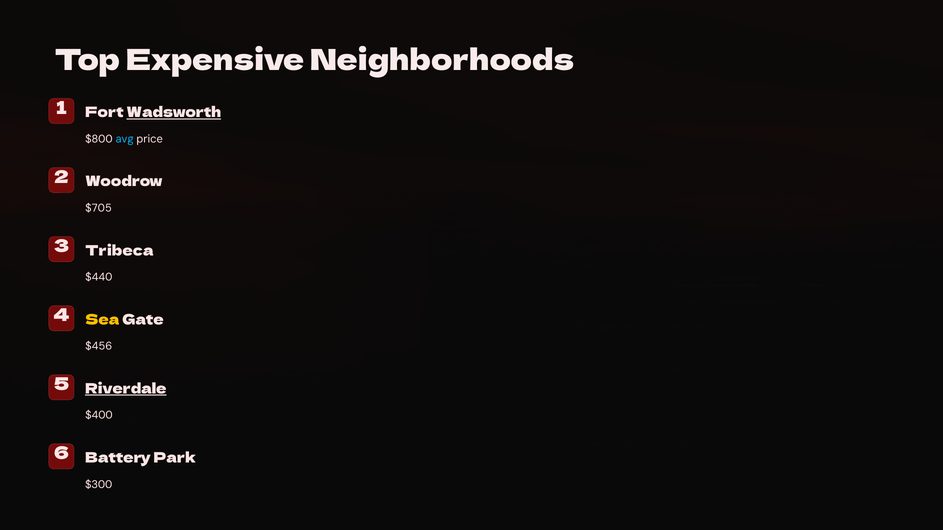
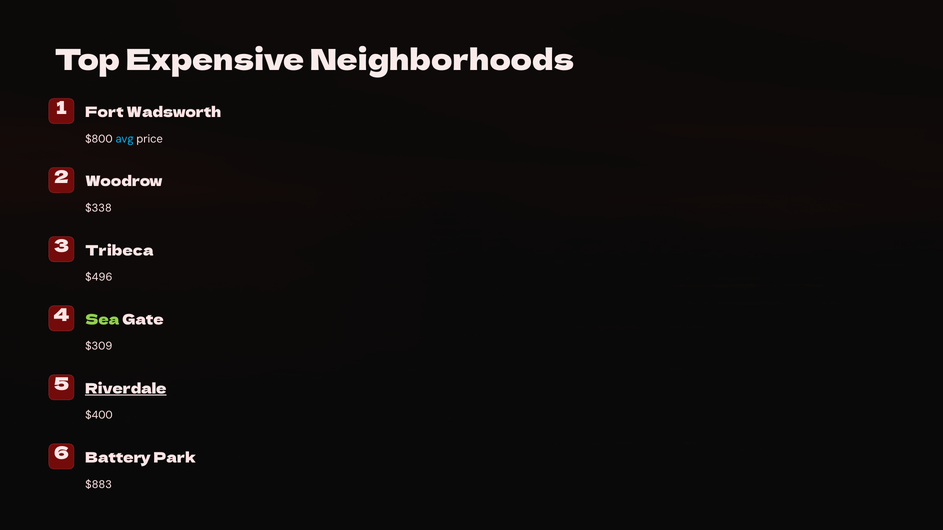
Wadsworth underline: present -> none
$705: $705 -> $338
$440: $440 -> $496
Sea colour: yellow -> light green
$456: $456 -> $309
$300: $300 -> $883
